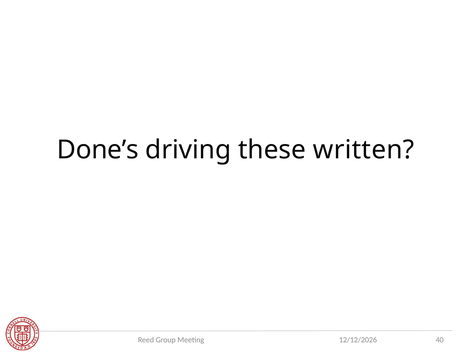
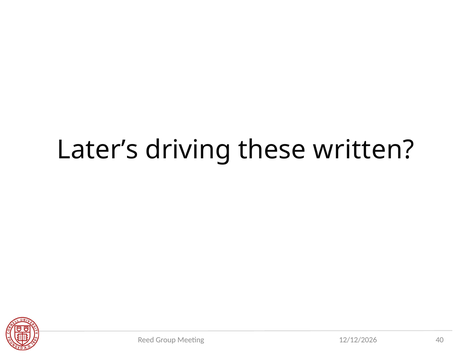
Done’s: Done’s -> Later’s
